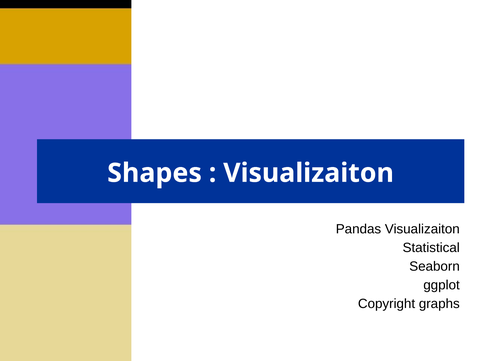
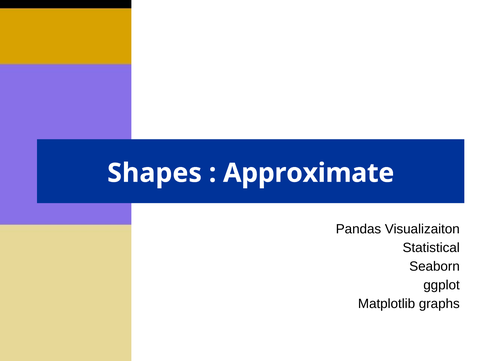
Visualizaiton at (309, 173): Visualizaiton -> Approximate
Copyright: Copyright -> Matplotlib
